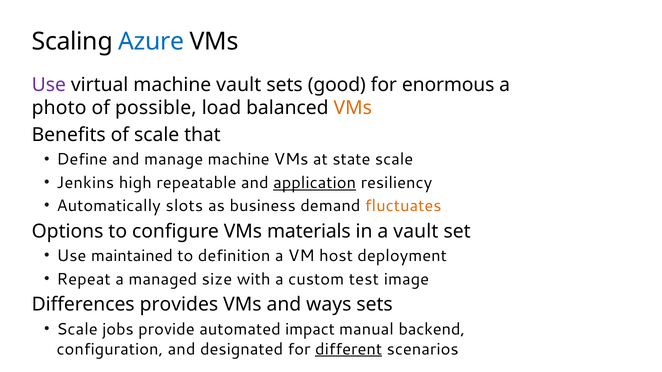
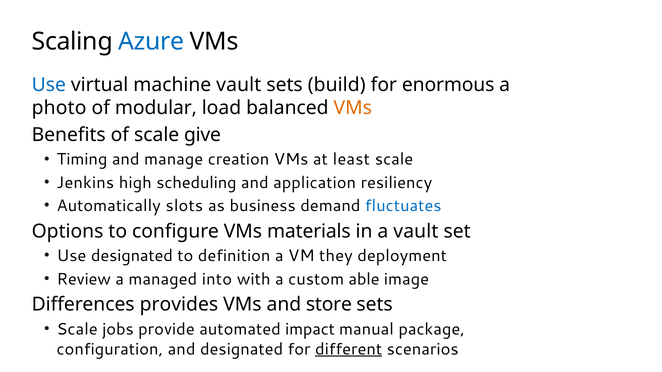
Use at (49, 85) colour: purple -> blue
good: good -> build
possible: possible -> modular
that: that -> give
Define: Define -> Timing
manage machine: machine -> creation
state: state -> least
repeatable: repeatable -> scheduling
application underline: present -> none
fluctuates colour: orange -> blue
Use maintained: maintained -> designated
host: host -> they
Repeat: Repeat -> Review
size: size -> into
test: test -> able
ways: ways -> store
backend: backend -> package
